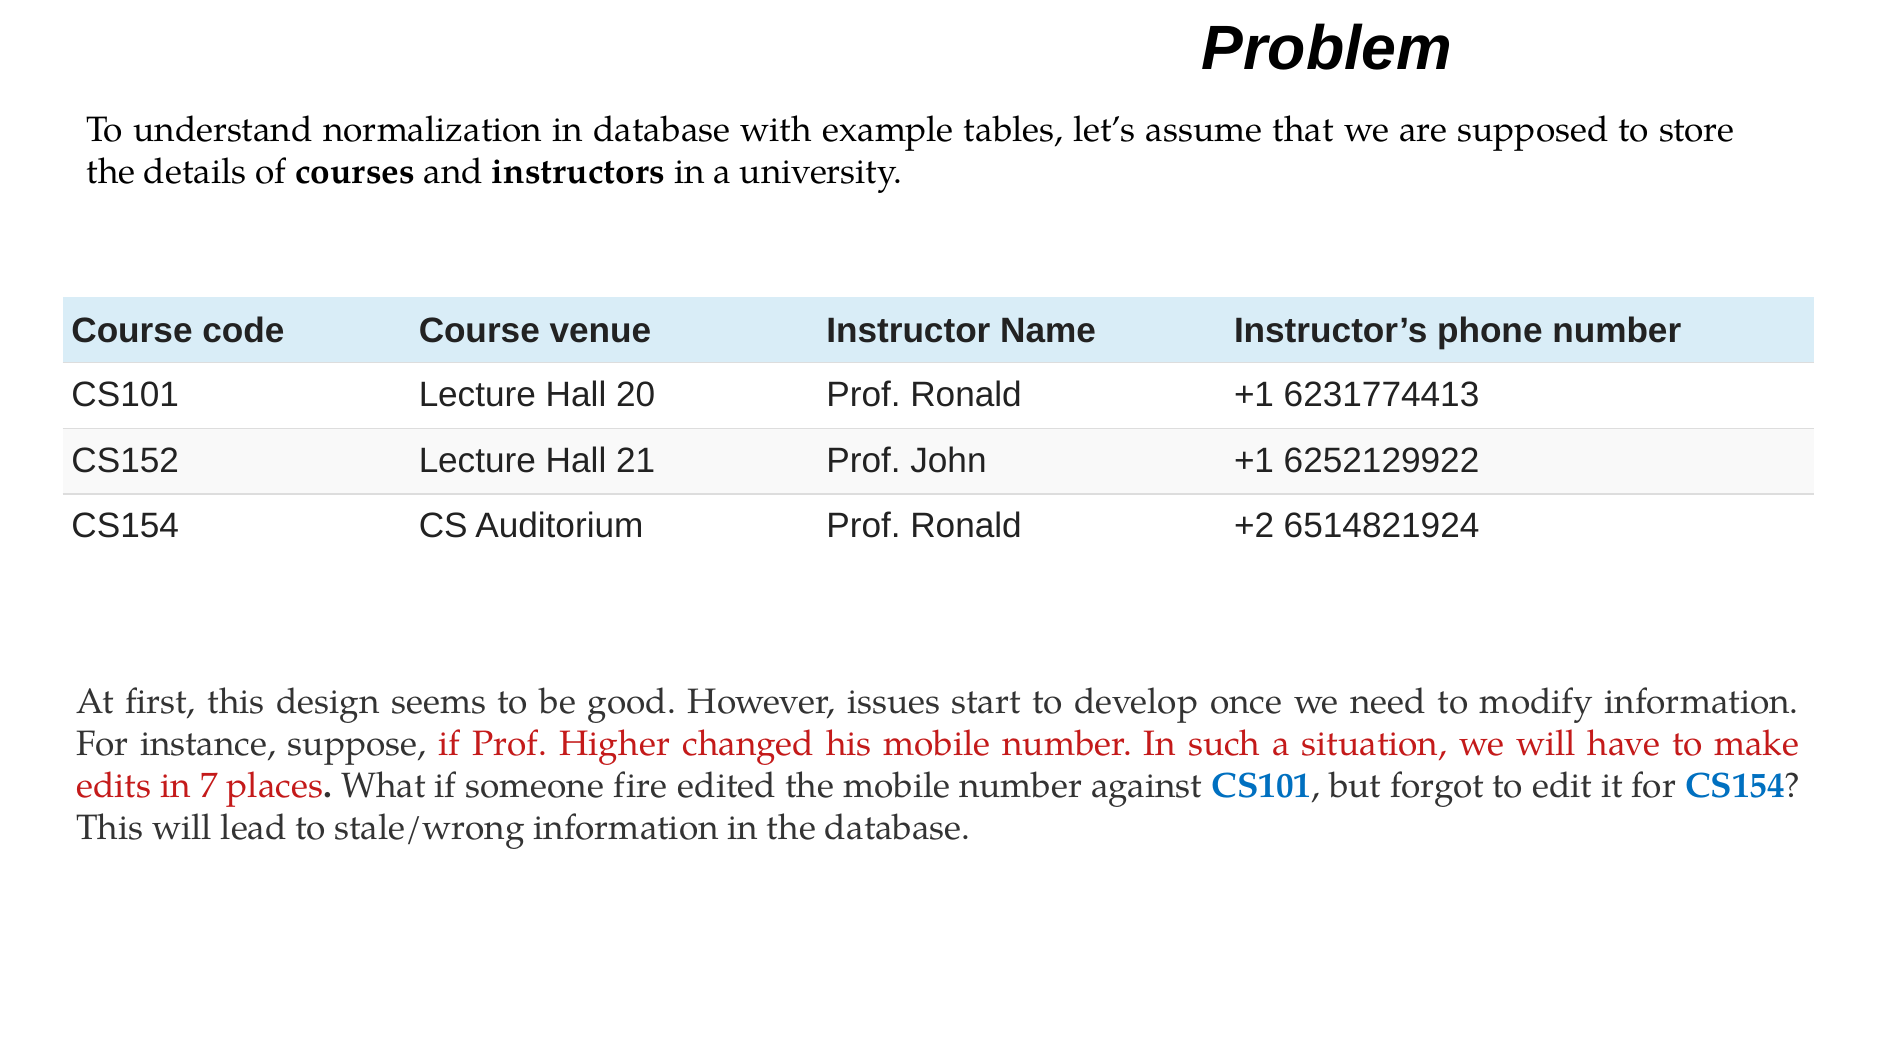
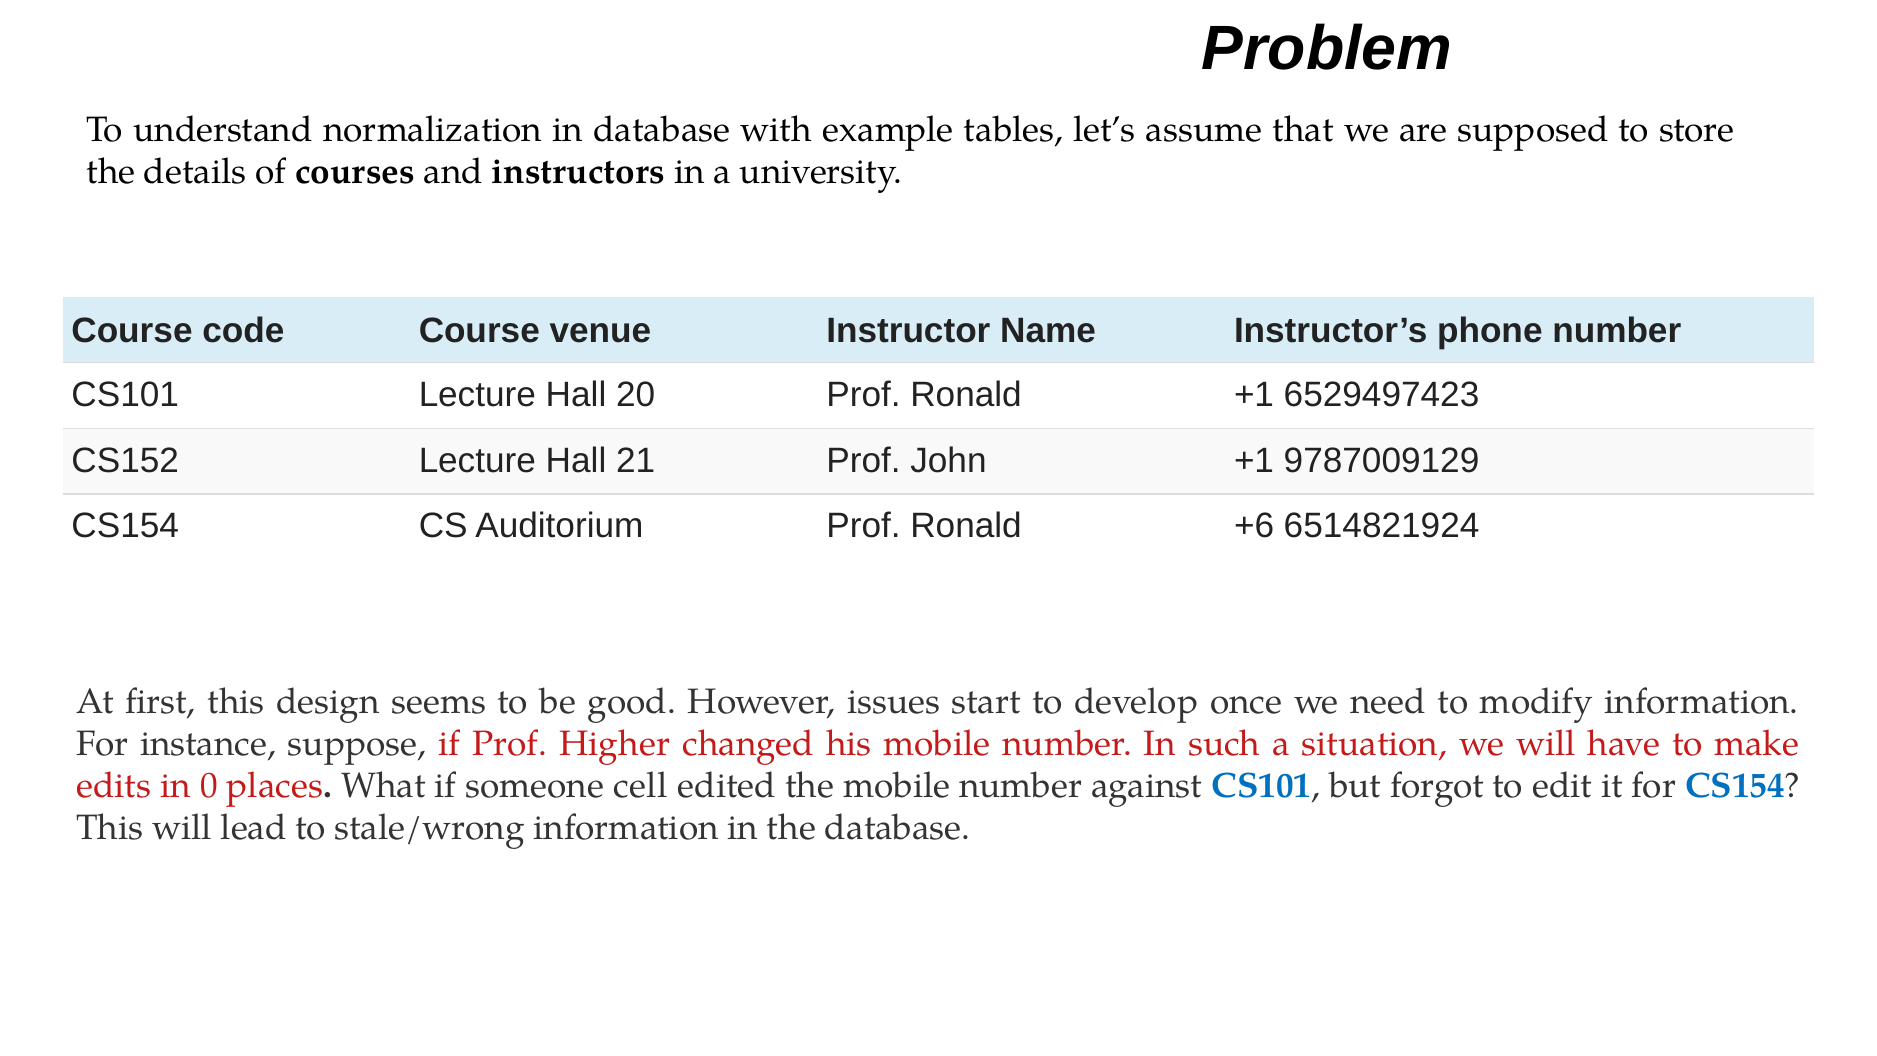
6231774413: 6231774413 -> 6529497423
6252129922: 6252129922 -> 9787009129
+2: +2 -> +6
7: 7 -> 0
fire: fire -> cell
